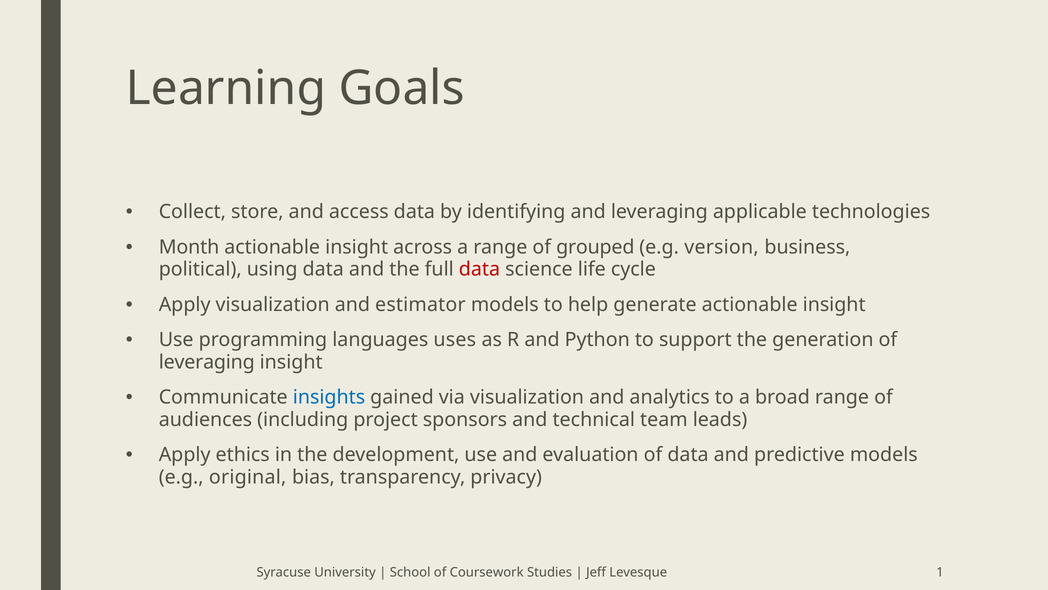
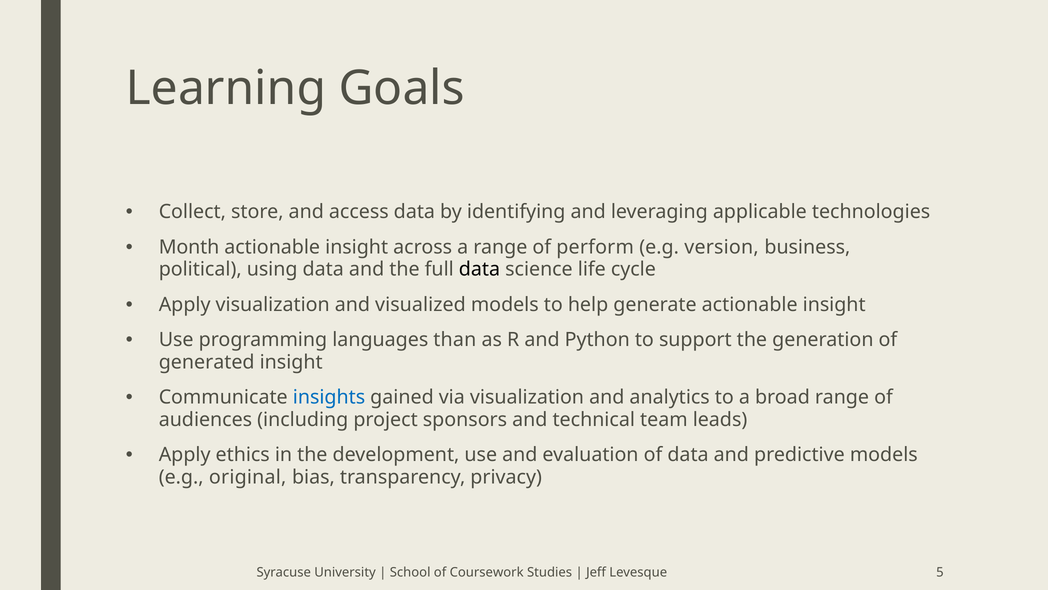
grouped: grouped -> perform
data at (479, 269) colour: red -> black
estimator: estimator -> visualized
uses: uses -> than
leveraging at (207, 362): leveraging -> generated
1: 1 -> 5
